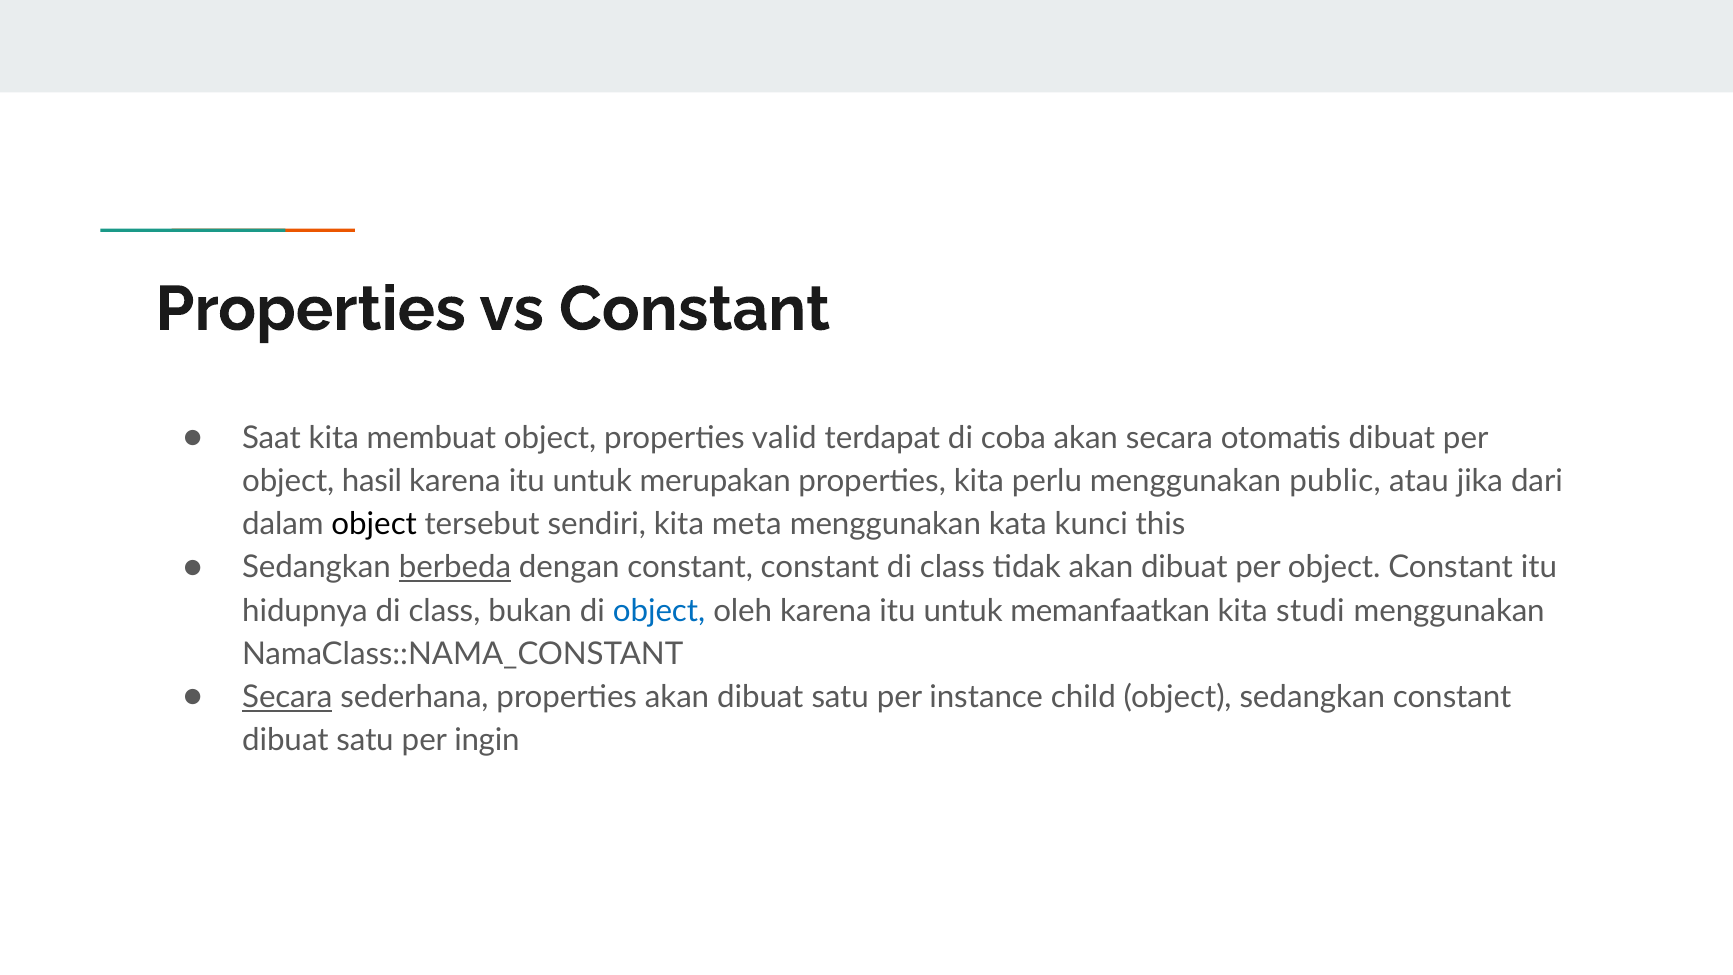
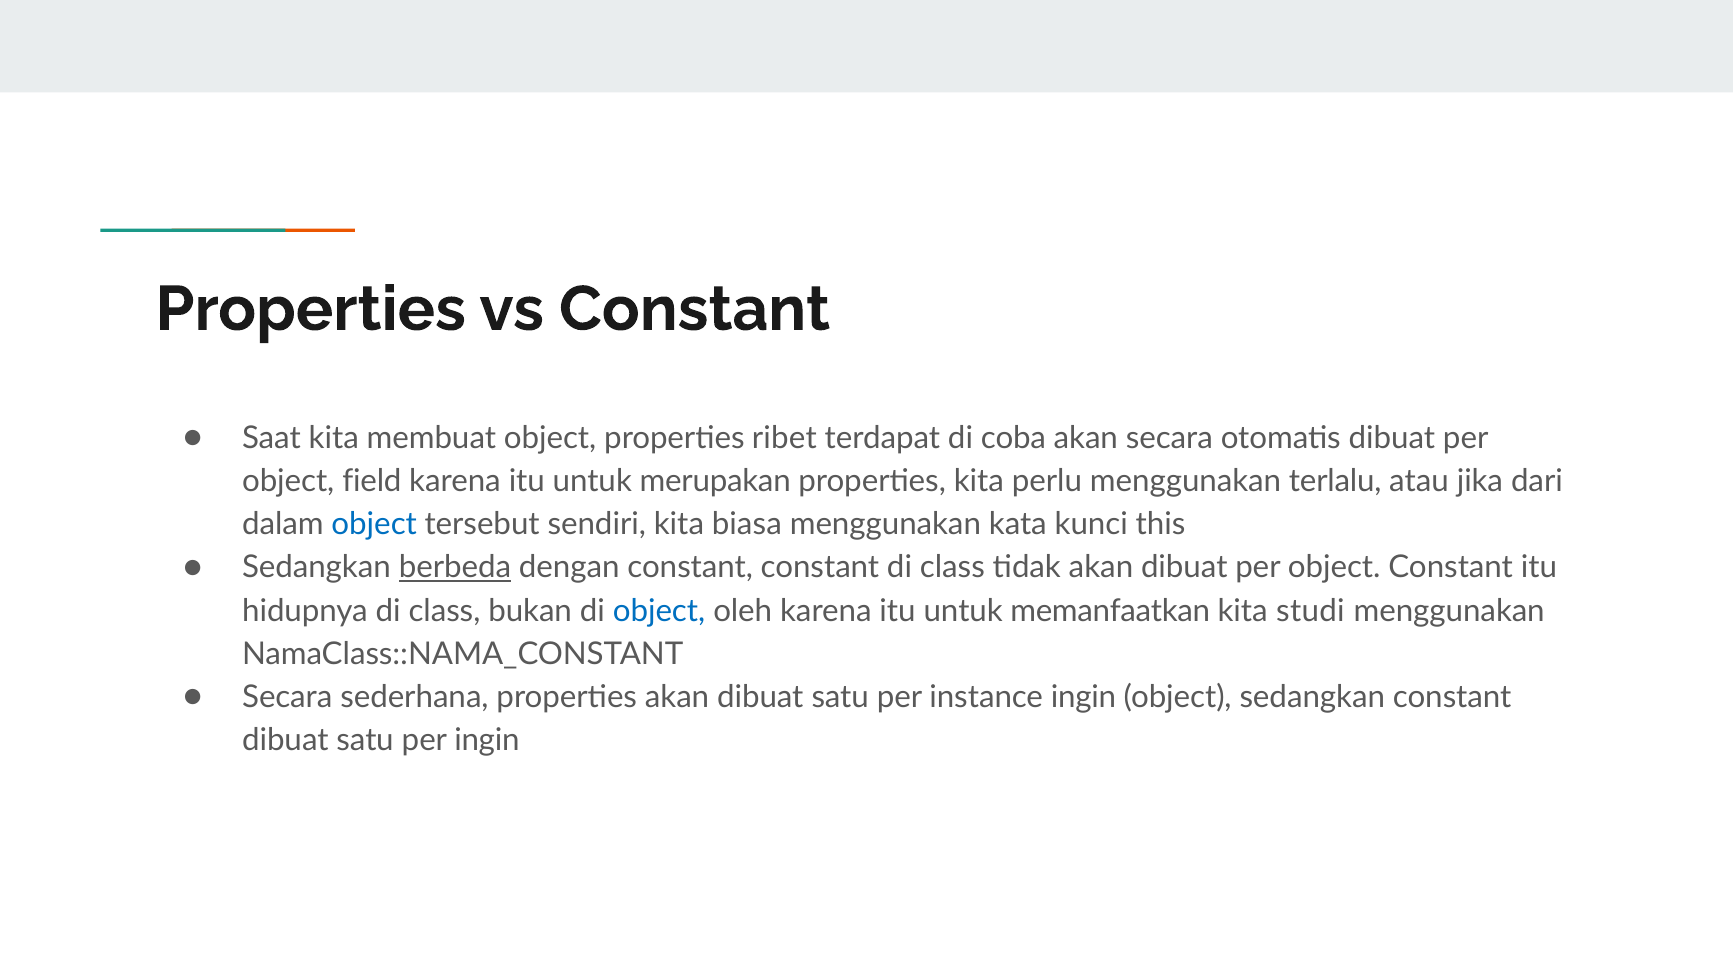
valid: valid -> ribet
hasil: hasil -> field
public: public -> terlalu
object at (374, 524) colour: black -> blue
meta: meta -> biasa
Secara at (287, 697) underline: present -> none
instance child: child -> ingin
